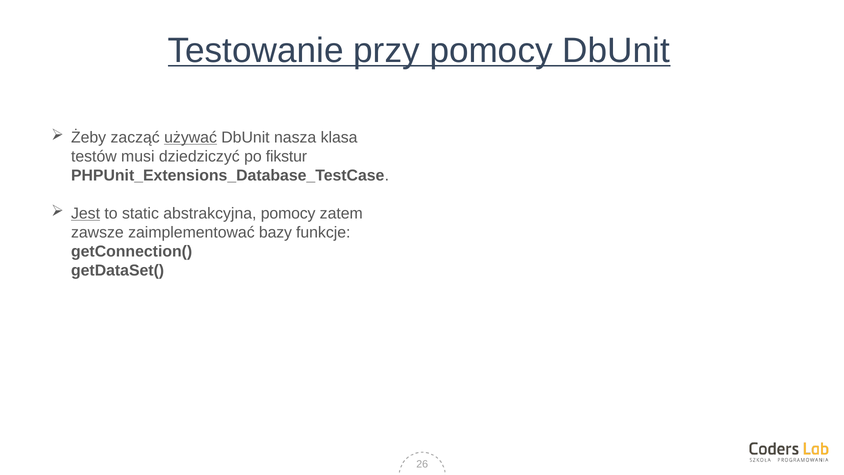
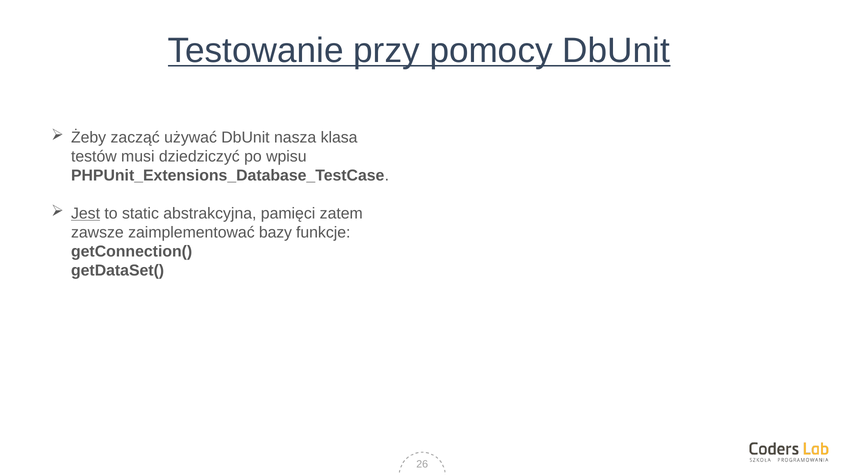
używać underline: present -> none
fikstur: fikstur -> wpisu
abstrakcyjna pomocy: pomocy -> pamięci
